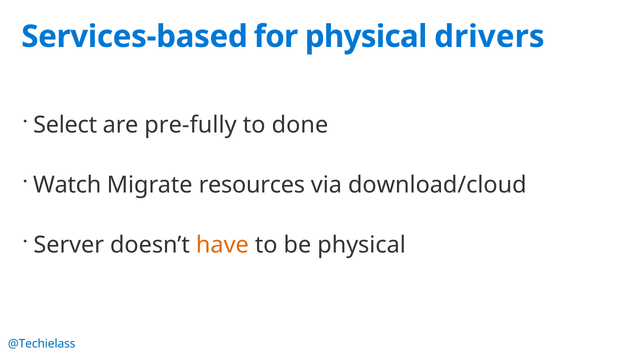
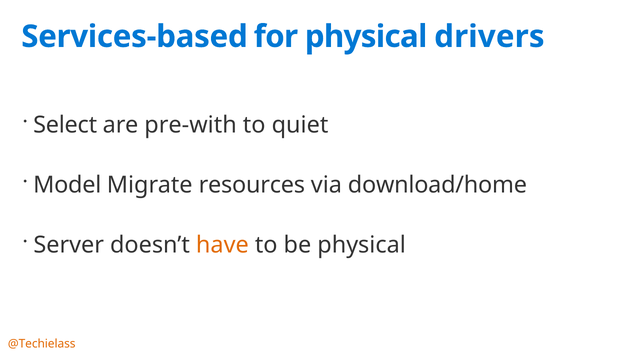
pre-fully: pre-fully -> pre-with
done: done -> quiet
Watch: Watch -> Model
download/cloud: download/cloud -> download/home
@Techielass colour: blue -> orange
